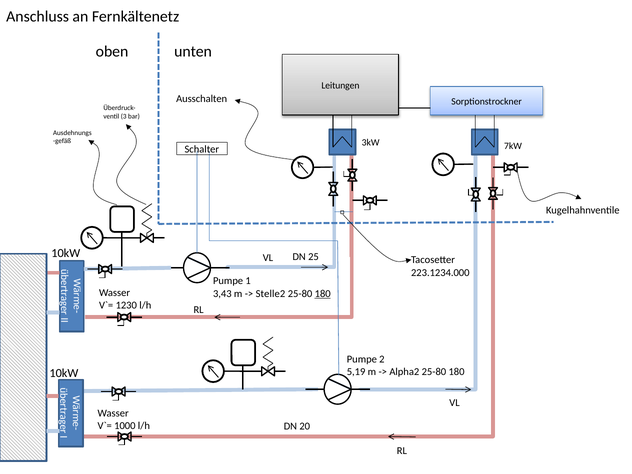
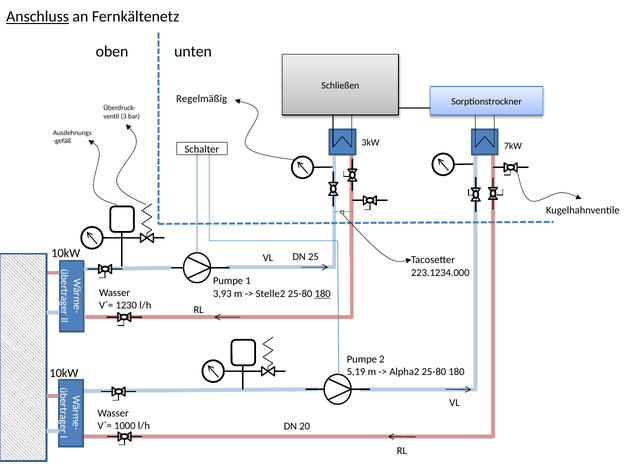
Anschluss underline: none -> present
Leitungen: Leitungen -> Schließen
Ausschalten: Ausschalten -> Regelmäßig
3,43: 3,43 -> 3,93
